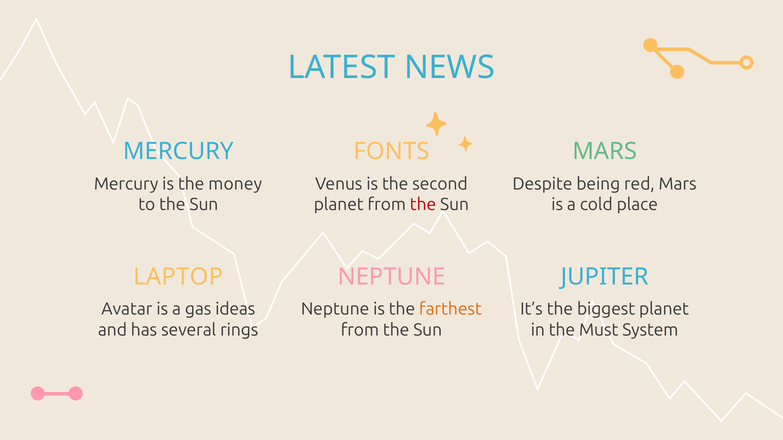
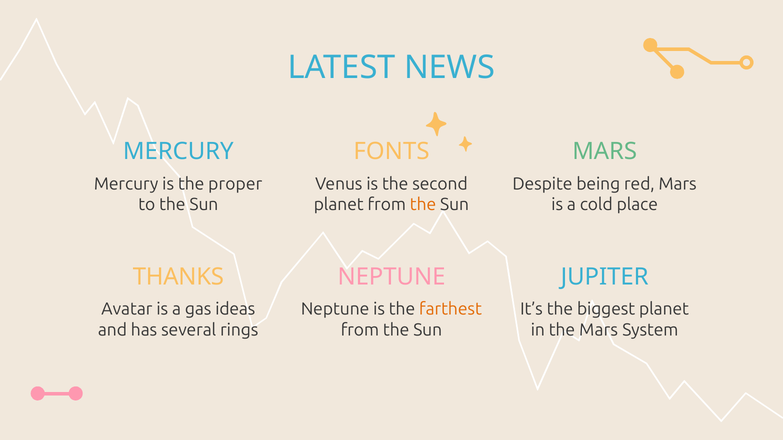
money: money -> proper
the at (423, 205) colour: red -> orange
LAPTOP: LAPTOP -> THANKS
the Must: Must -> Mars
